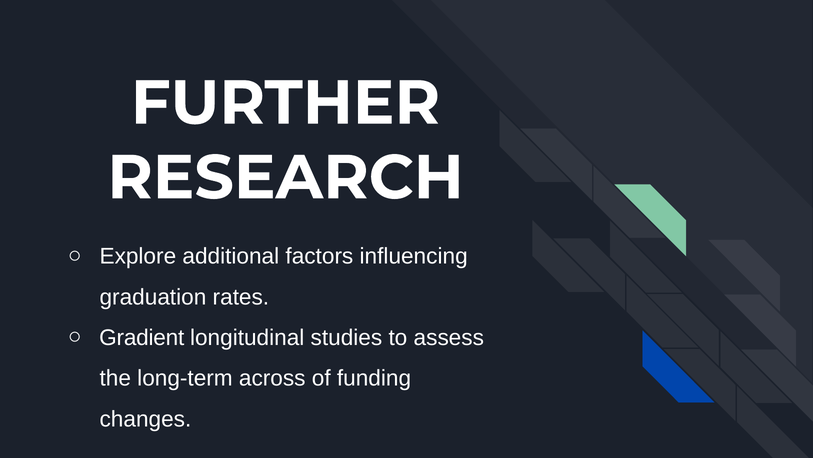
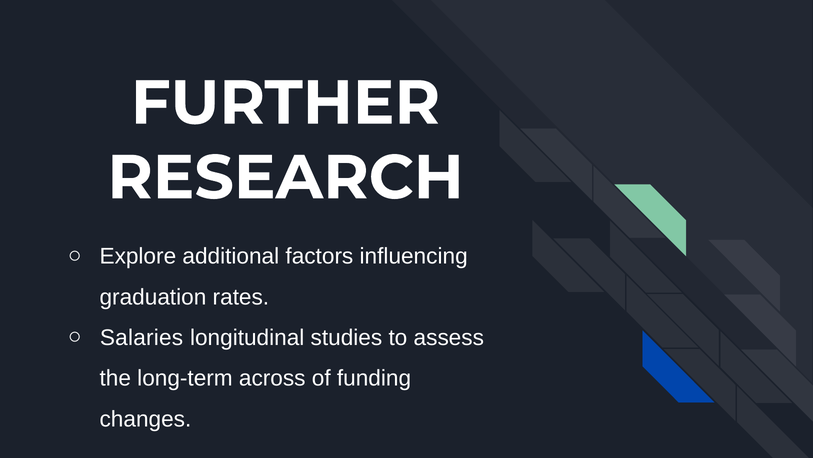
Gradient: Gradient -> Salaries
